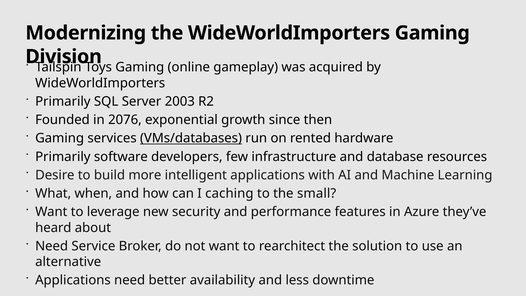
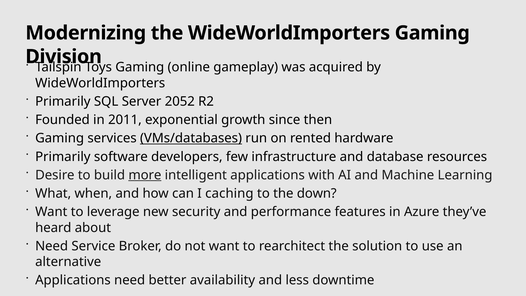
2003: 2003 -> 2052
2076: 2076 -> 2011
more underline: none -> present
small: small -> down
